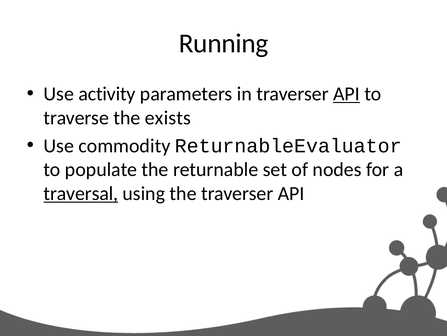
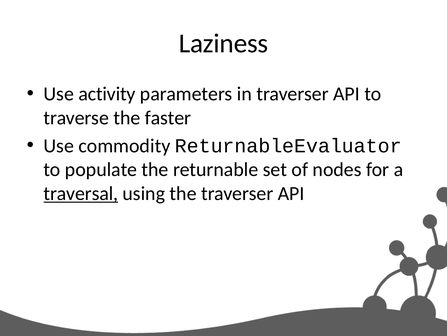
Running: Running -> Laziness
API at (347, 94) underline: present -> none
exists: exists -> faster
